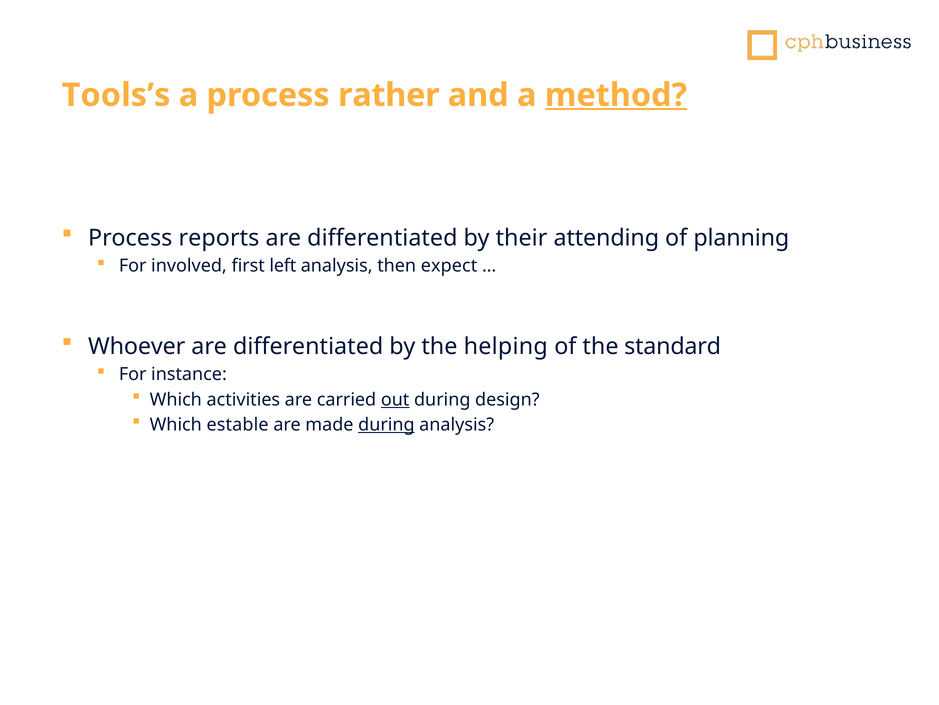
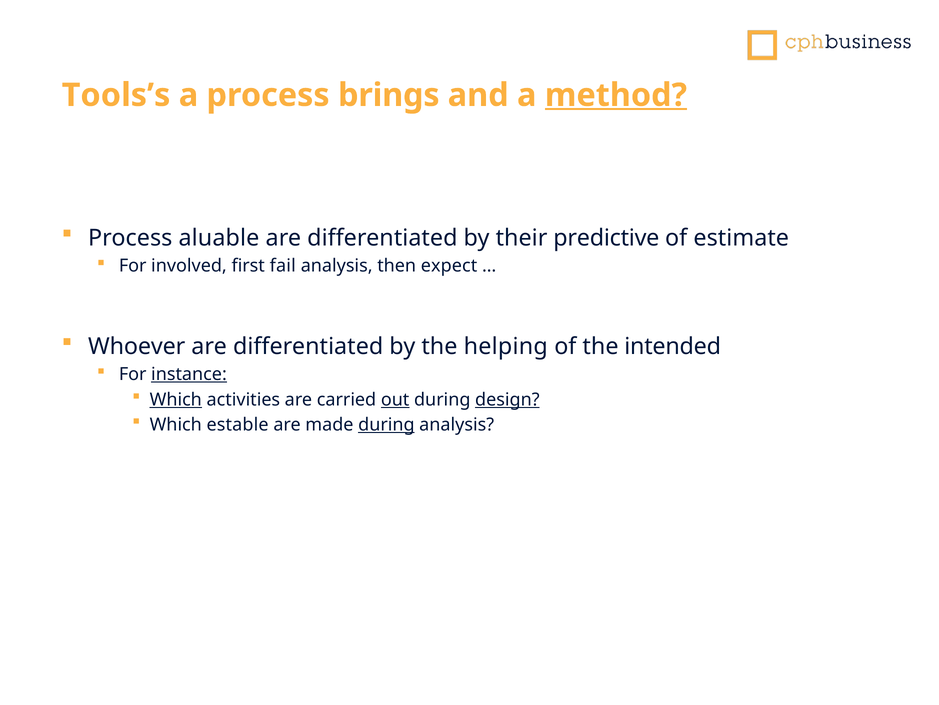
rather: rather -> brings
reports: reports -> aluable
attending: attending -> predictive
planning: planning -> estimate
left: left -> fail
standard: standard -> intended
instance underline: none -> present
Which at (176, 399) underline: none -> present
design underline: none -> present
